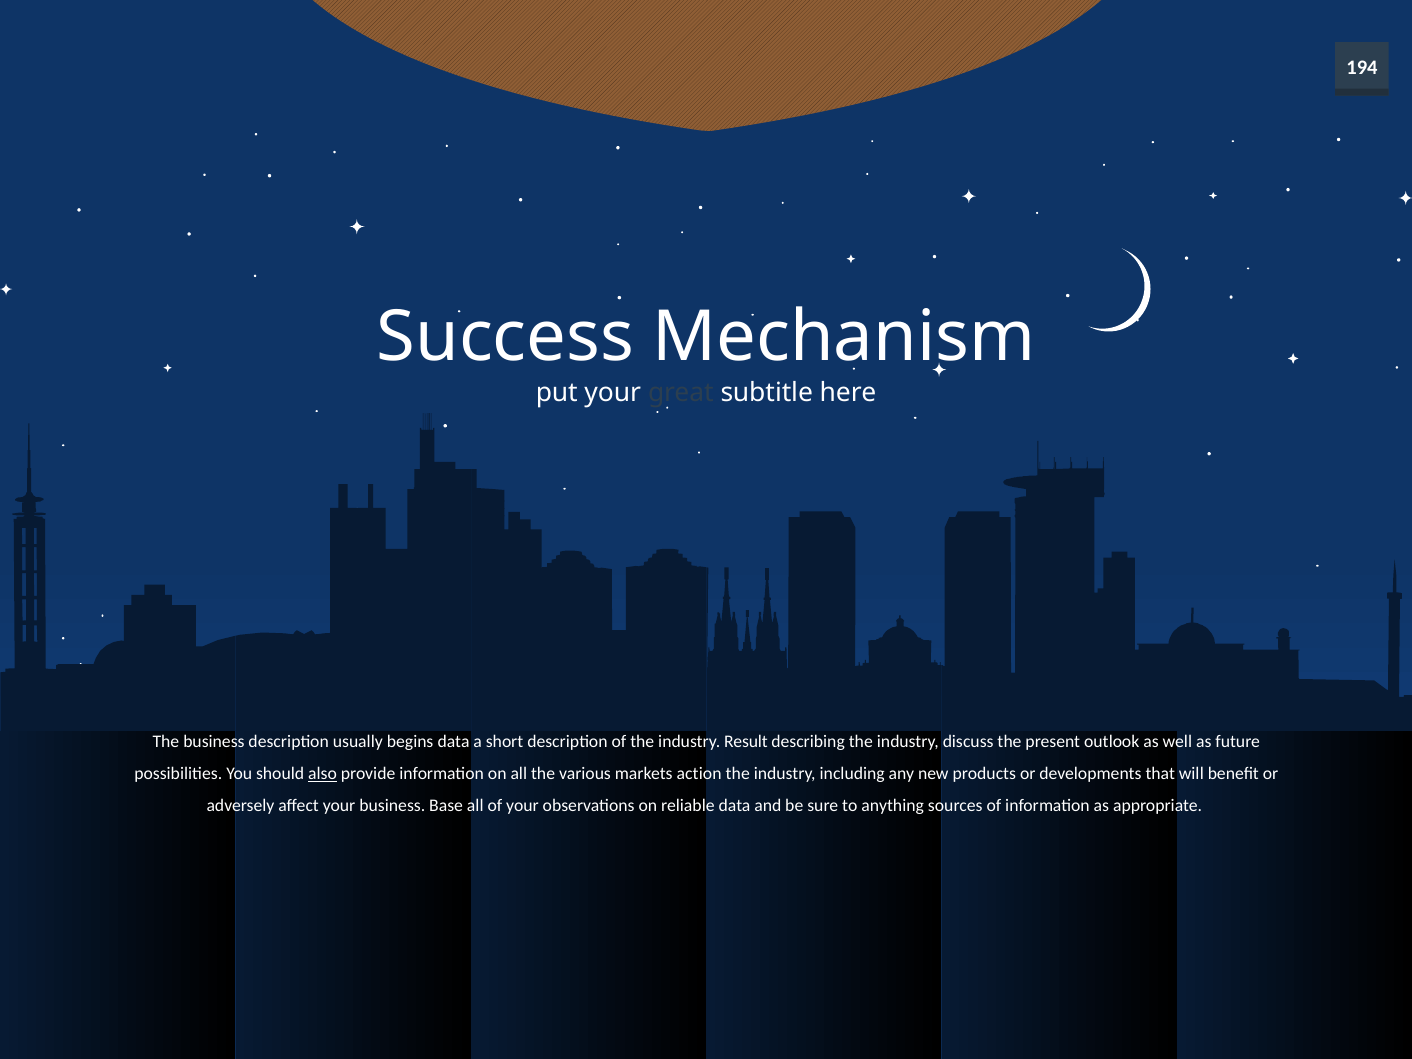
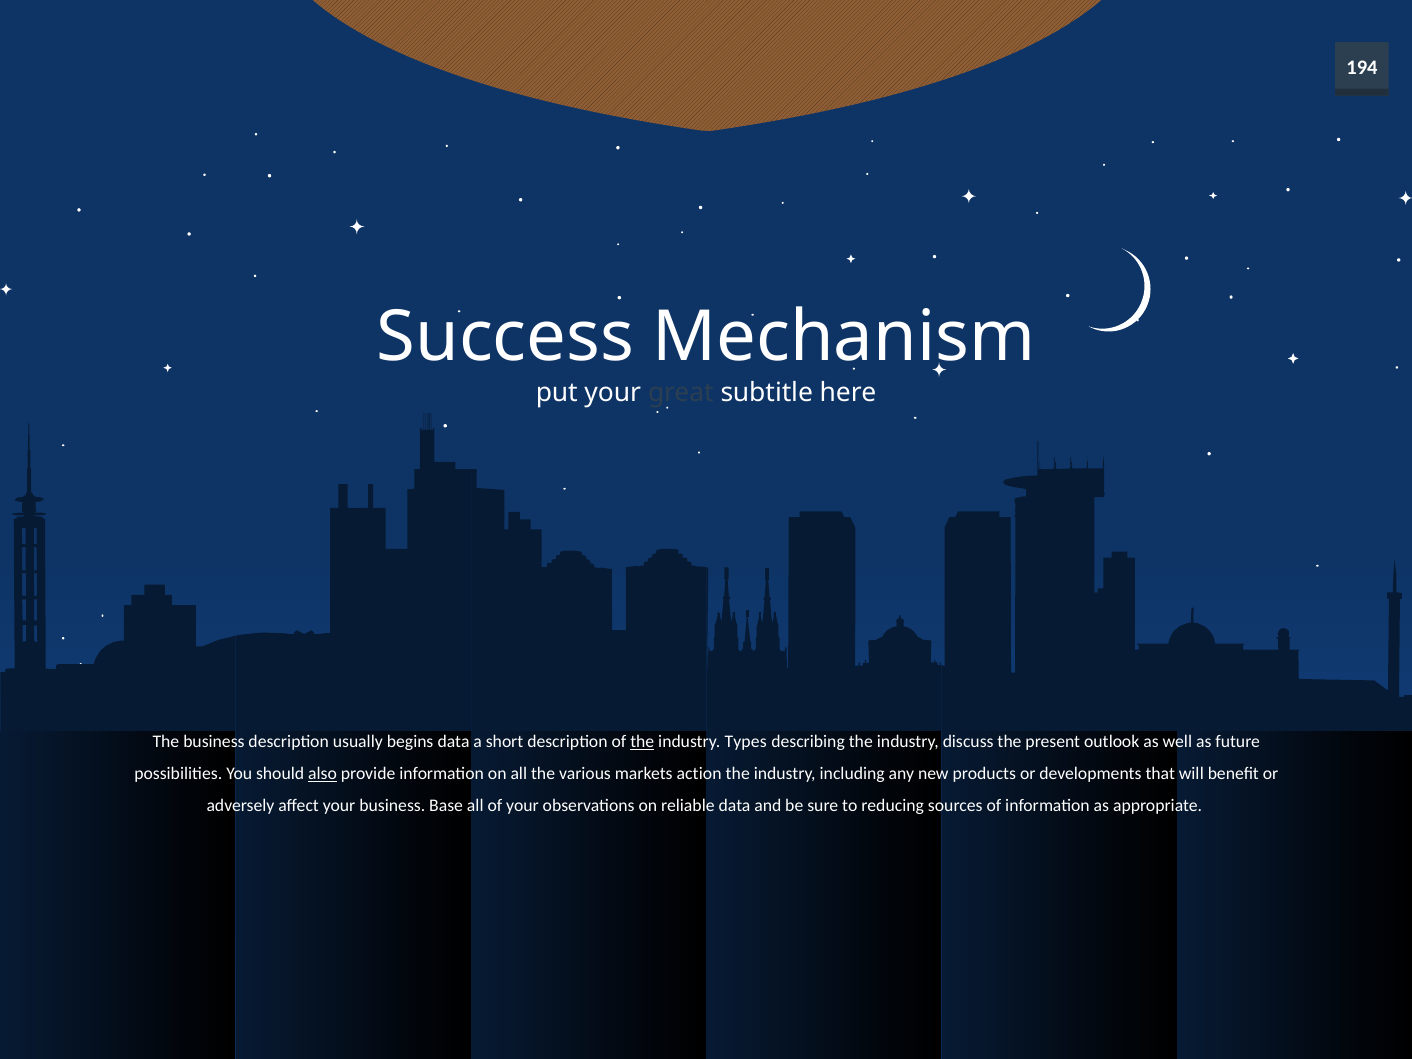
the at (642, 742) underline: none -> present
Result: Result -> Types
anything: anything -> reducing
